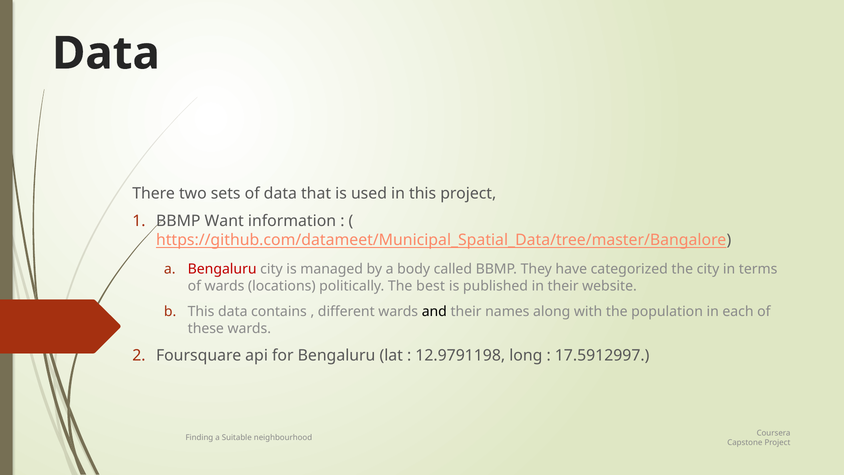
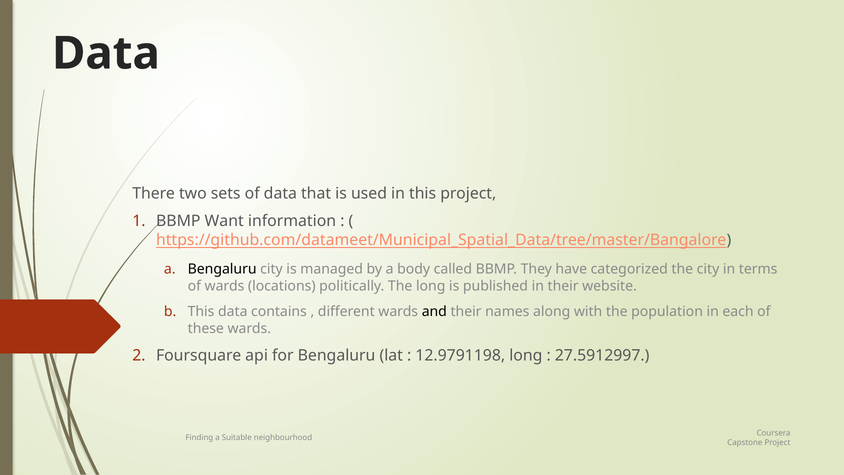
Bengaluru at (222, 269) colour: red -> black
The best: best -> long
17.5912997: 17.5912997 -> 27.5912997
